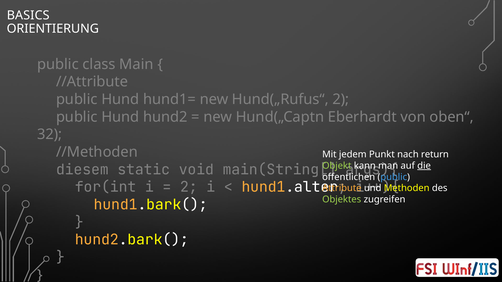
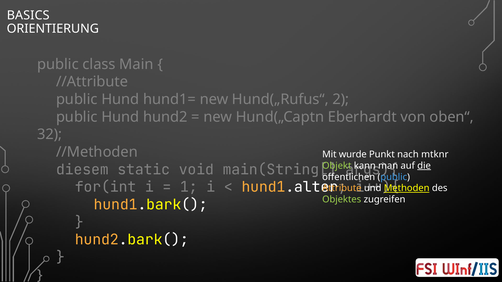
jedem: jedem -> wurde
return: return -> mtknr
2 at (189, 187): 2 -> 1
Methoden underline: none -> present
